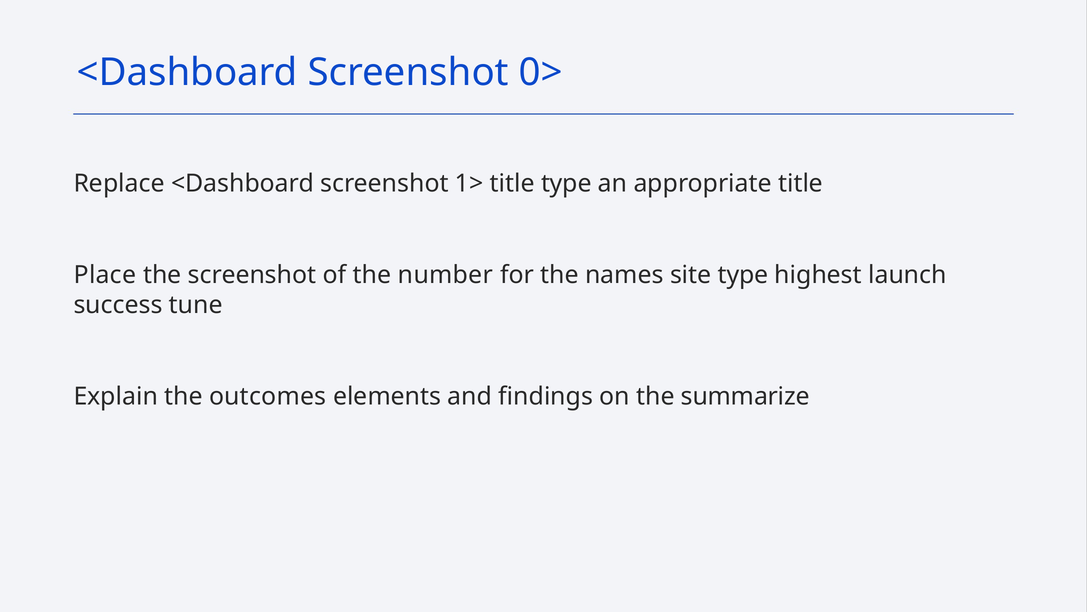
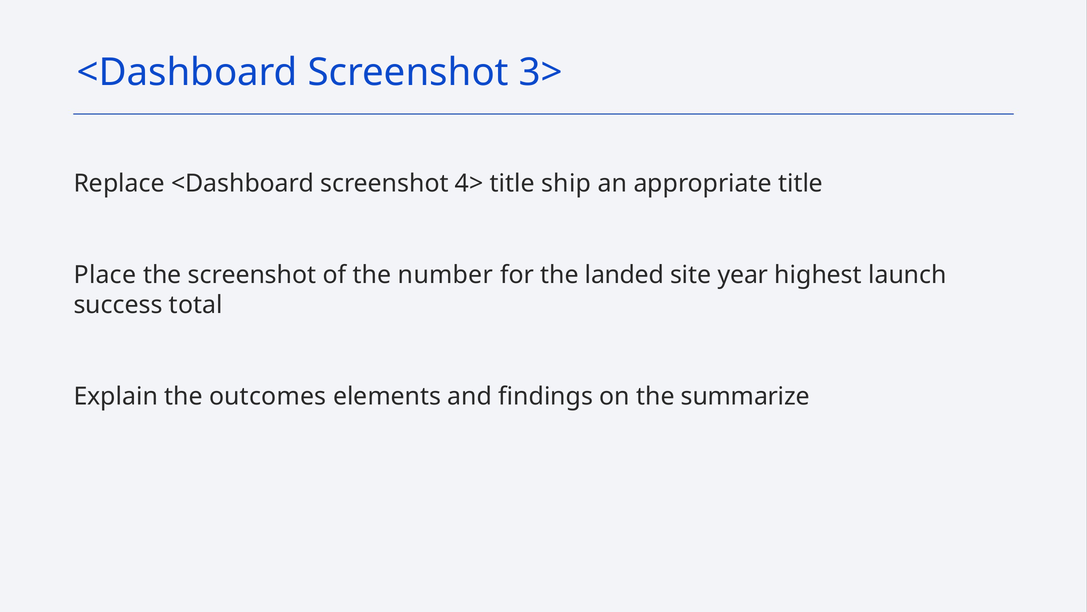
0>: 0> -> 3>
1>: 1> -> 4>
title type: type -> ship
names: names -> landed
site type: type -> year
tune: tune -> total
